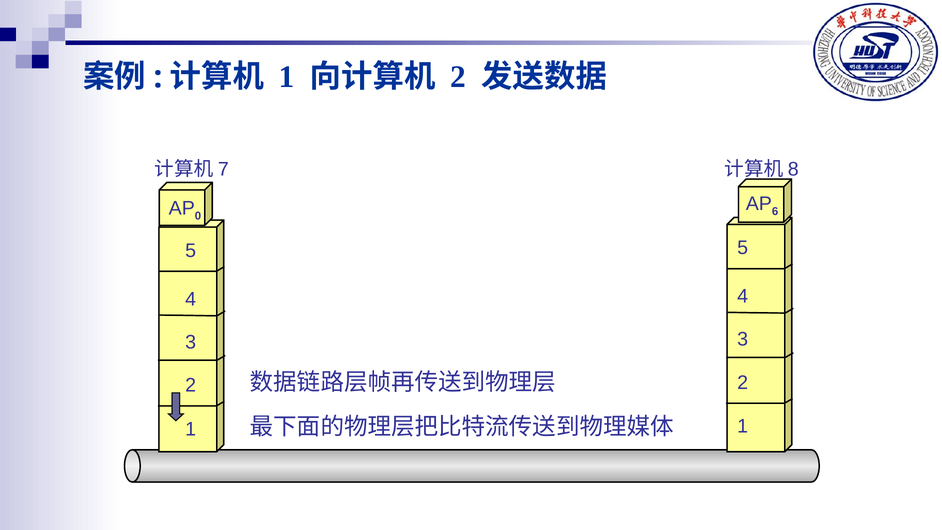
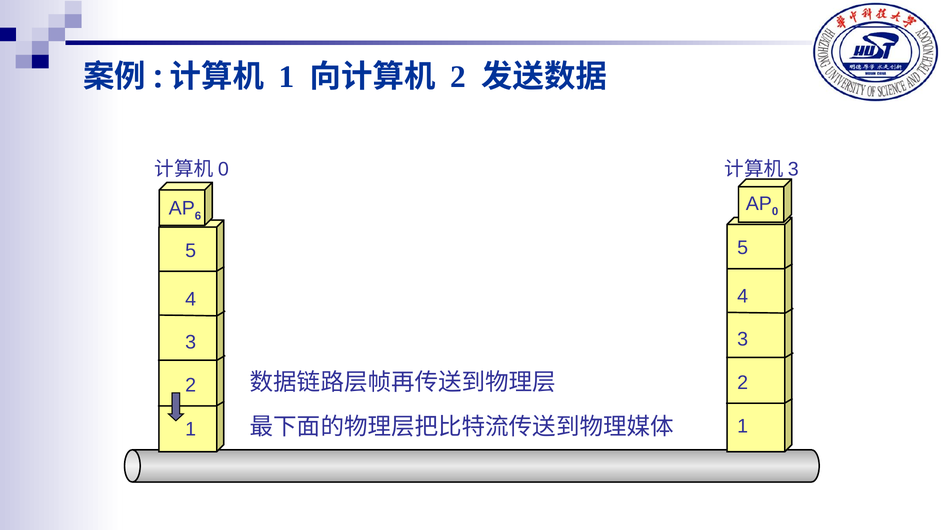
7 at (223, 169): 7 -> 0
8 at (793, 169): 8 -> 3
6 at (775, 211): 6 -> 0
0: 0 -> 6
